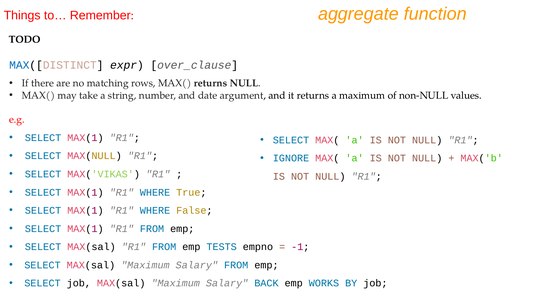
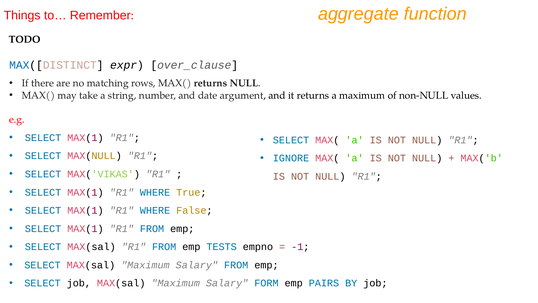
BACK: BACK -> FORM
WORKS: WORKS -> PAIRS
